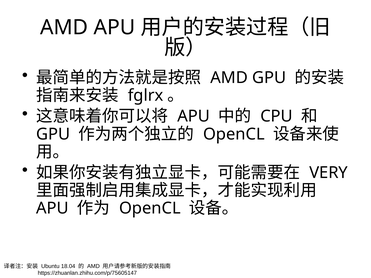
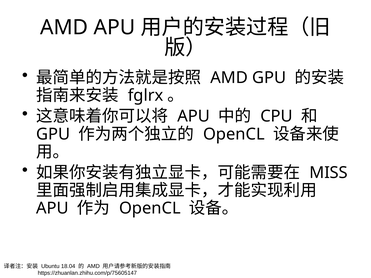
VERY: VERY -> MISS
